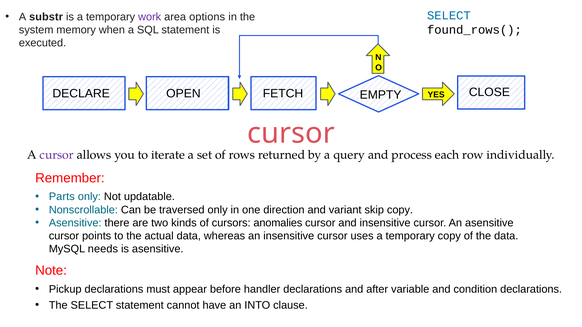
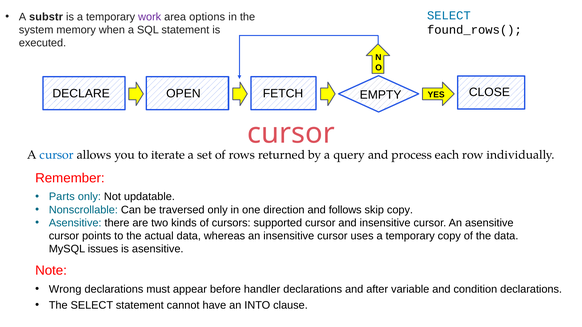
cursor at (57, 155) colour: purple -> blue
variant: variant -> follows
anomalies: anomalies -> supported
needs: needs -> issues
Pickup: Pickup -> Wrong
